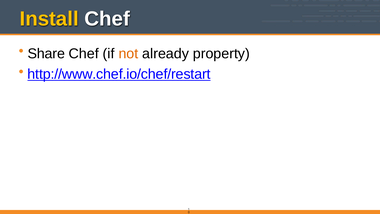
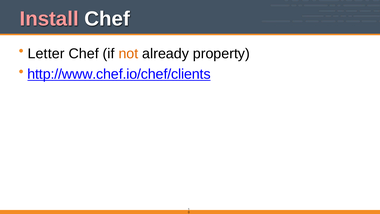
Install colour: yellow -> pink
Share: Share -> Letter
http://www.chef.io/chef/restart: http://www.chef.io/chef/restart -> http://www.chef.io/chef/clients
